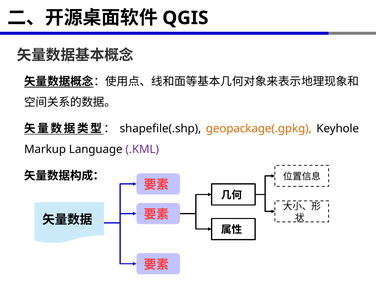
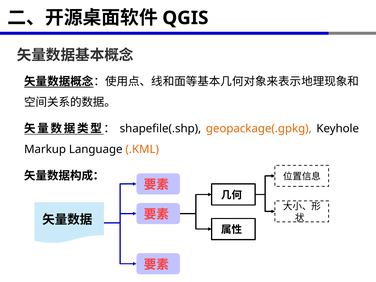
.KML colour: purple -> orange
